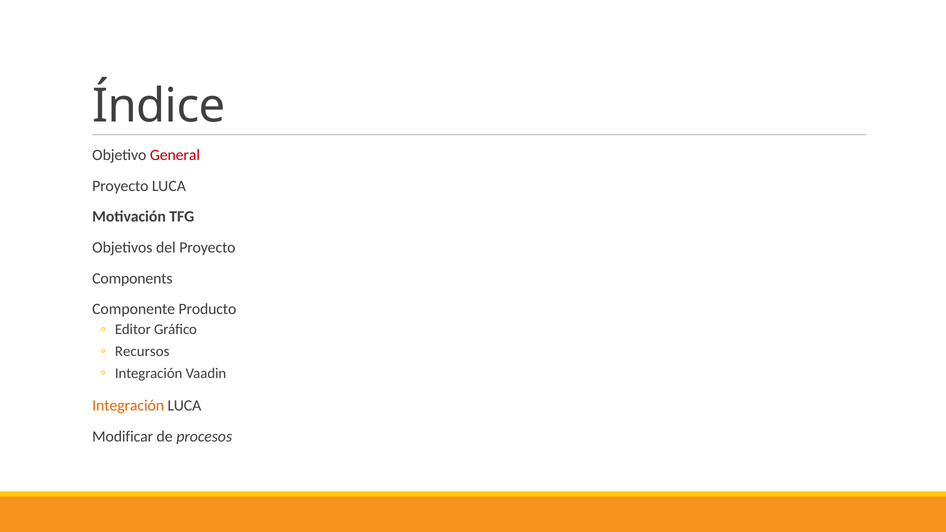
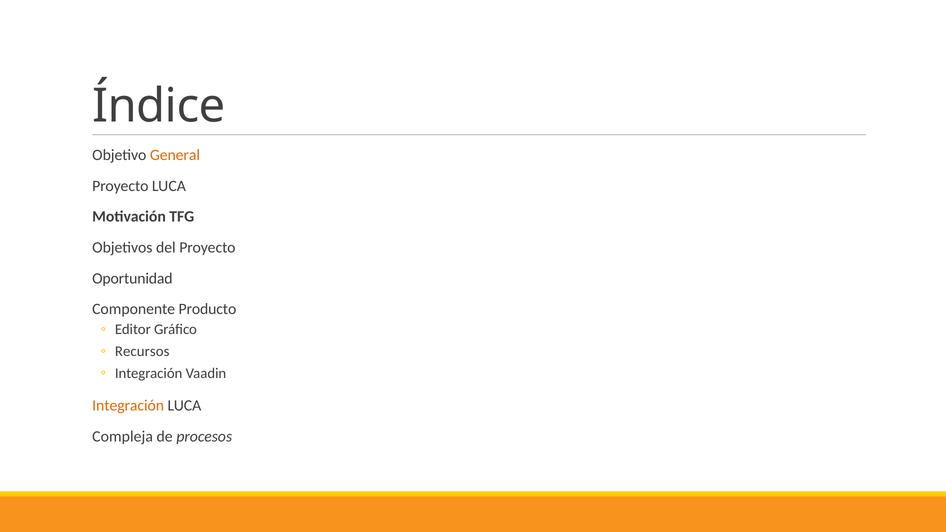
General colour: red -> orange
Components: Components -> Oportunidad
Modificar: Modificar -> Compleja
